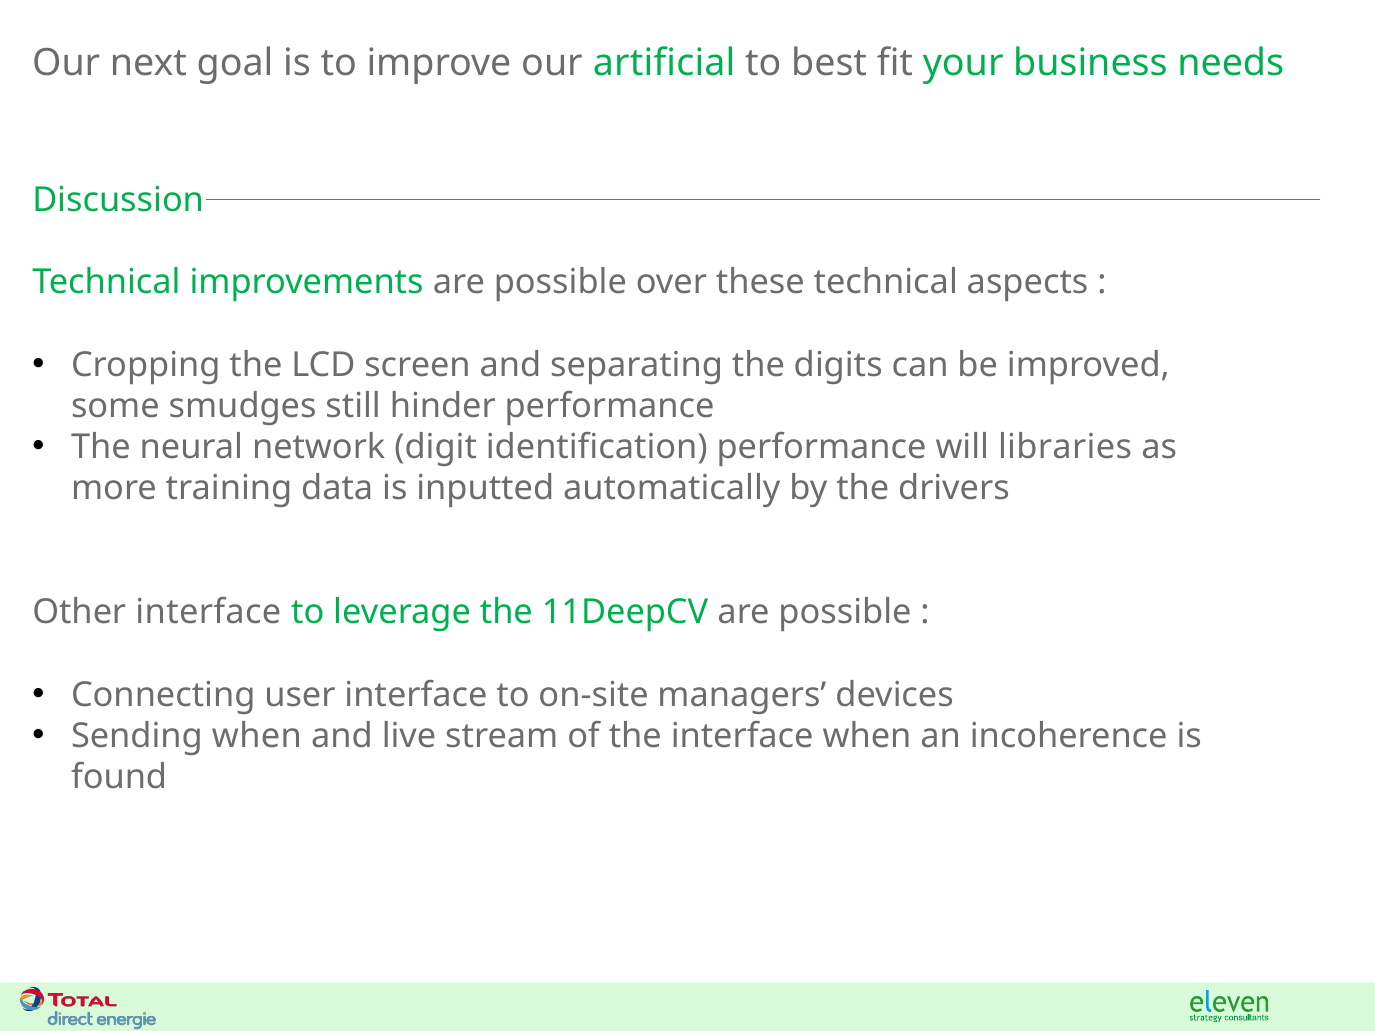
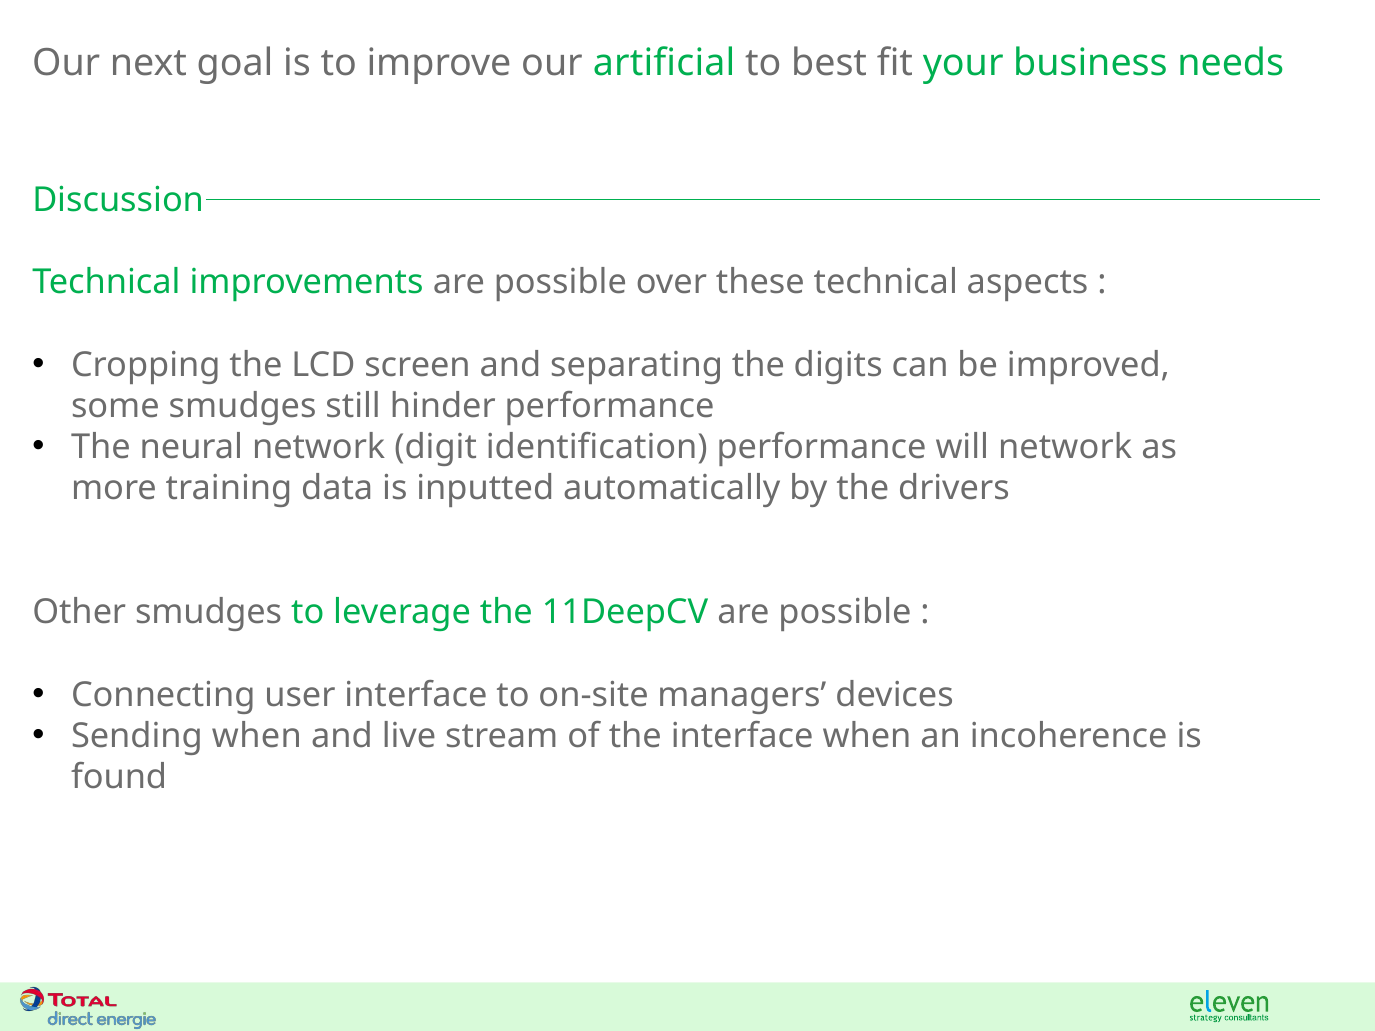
will libraries: libraries -> network
Other interface: interface -> smudges
